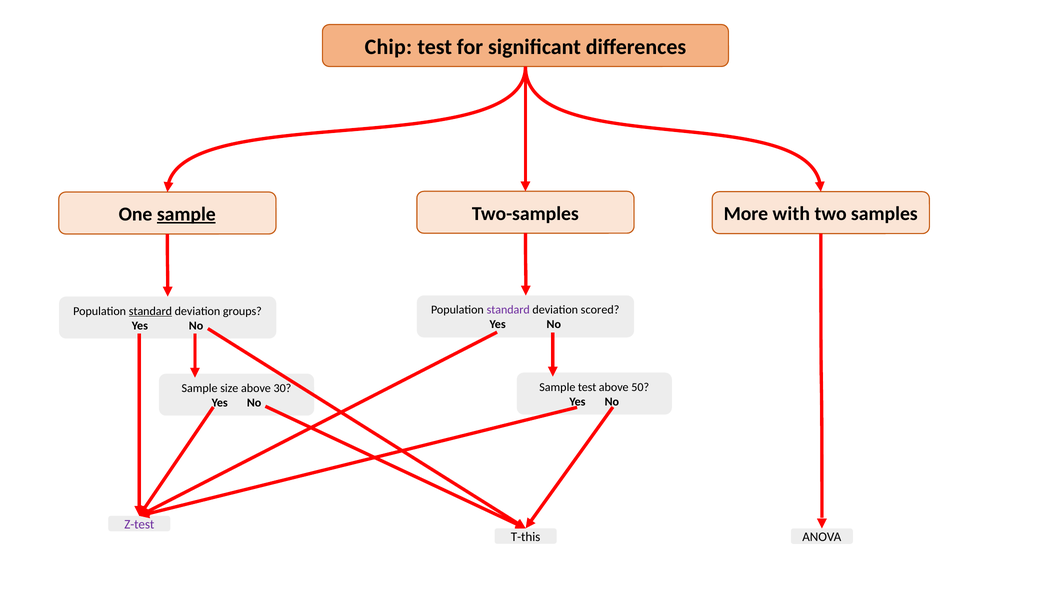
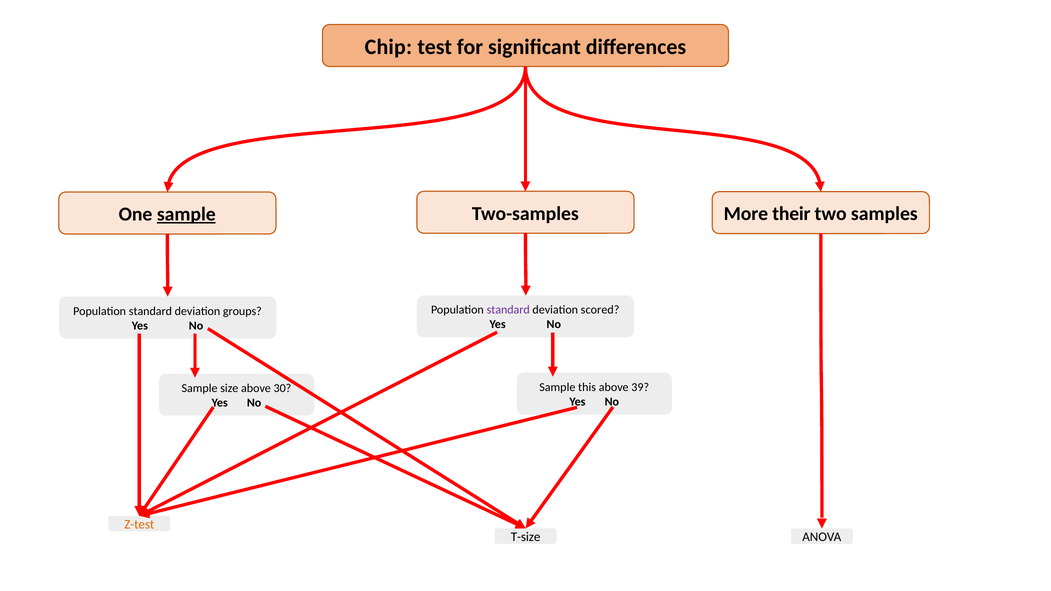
with: with -> their
standard at (150, 311) underline: present -> none
Sample test: test -> this
50: 50 -> 39
Z-test colour: purple -> orange
T-this: T-this -> T-size
